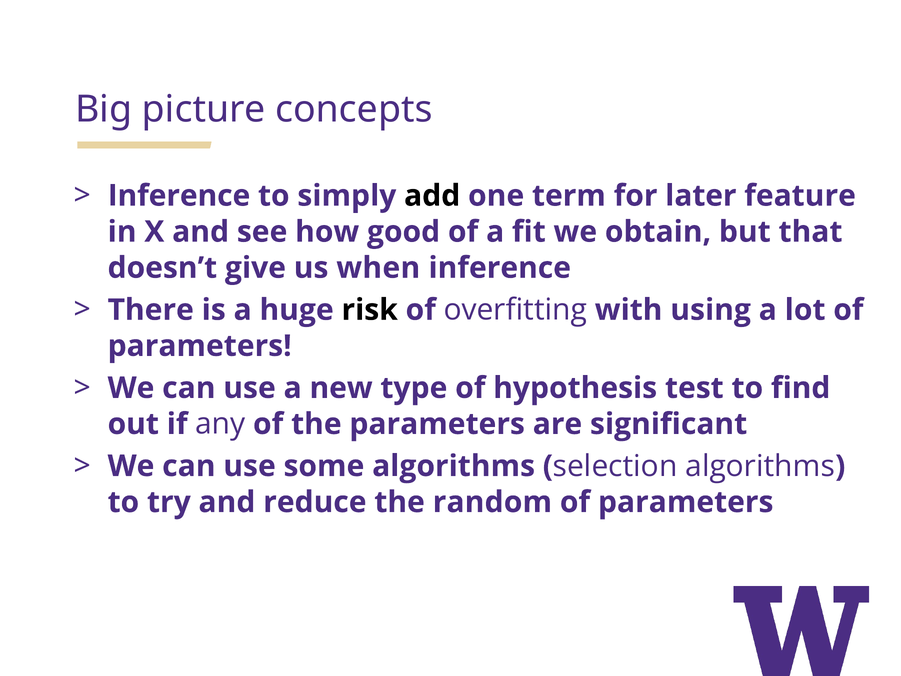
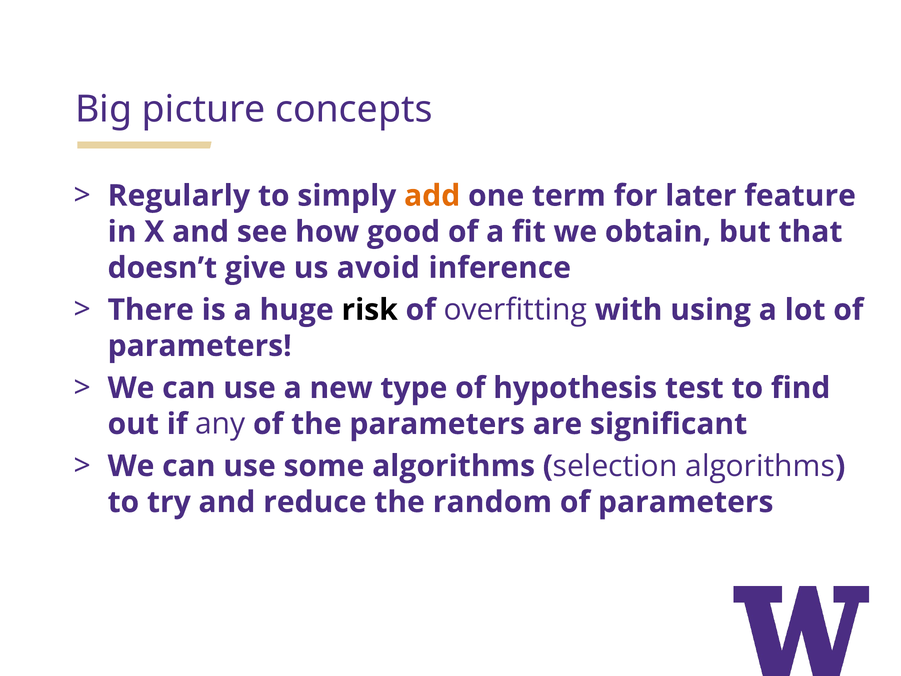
Inference at (179, 196): Inference -> Regularly
add colour: black -> orange
when: when -> avoid
